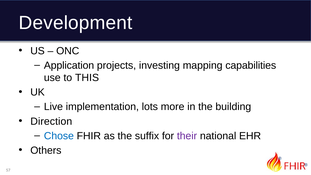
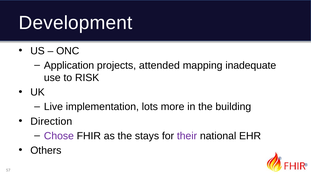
investing: investing -> attended
capabilities: capabilities -> inadequate
THIS: THIS -> RISK
Chose colour: blue -> purple
suffix: suffix -> stays
